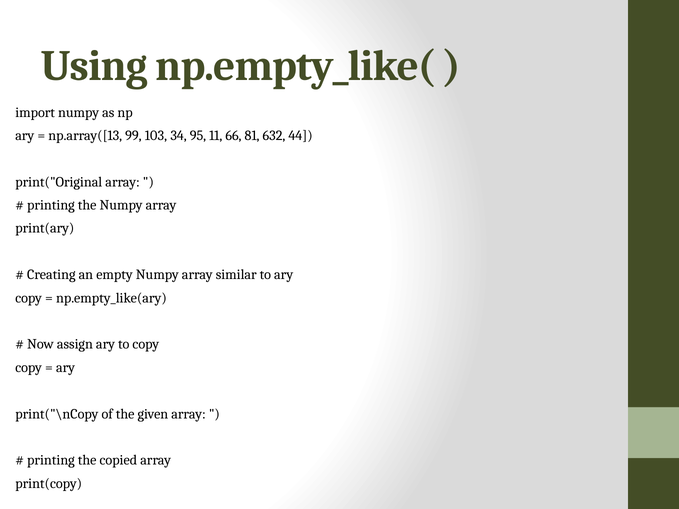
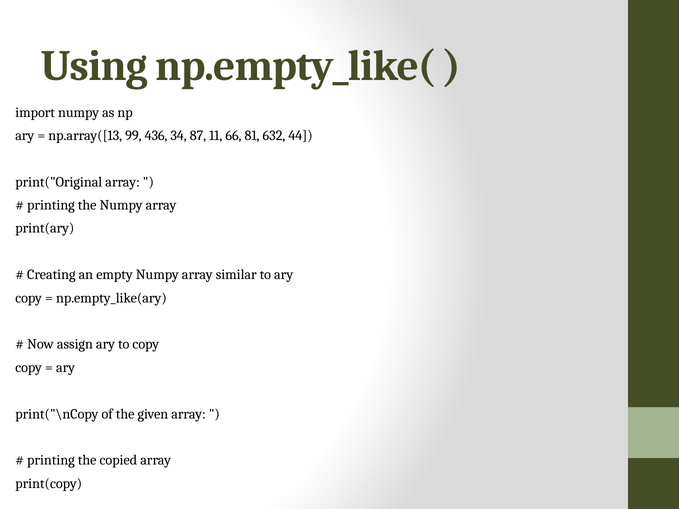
103: 103 -> 436
95: 95 -> 87
